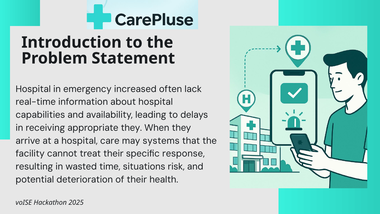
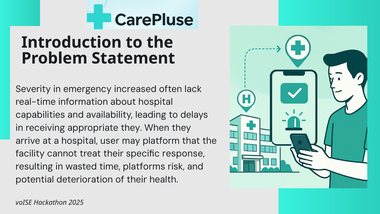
Hospital at (33, 89): Hospital -> Severity
care: care -> user
systems: systems -> platform
situations: situations -> platforms
